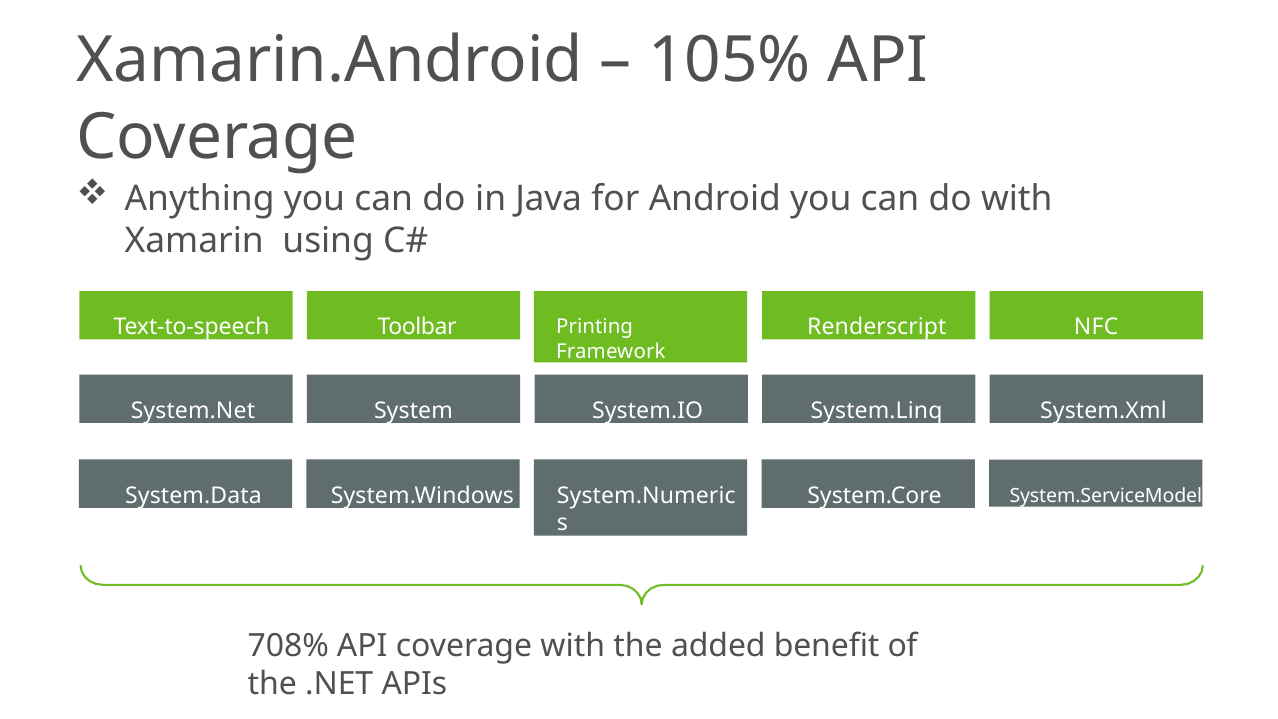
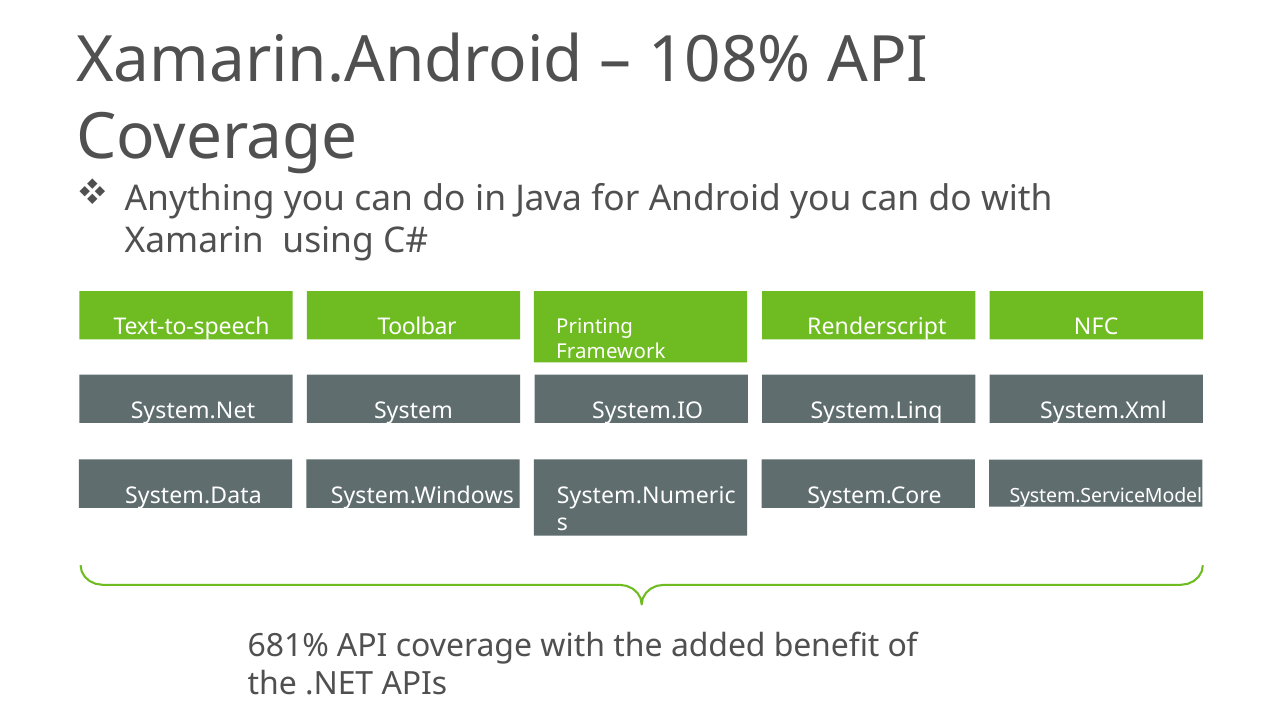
105%: 105% -> 108%
708%: 708% -> 681%
